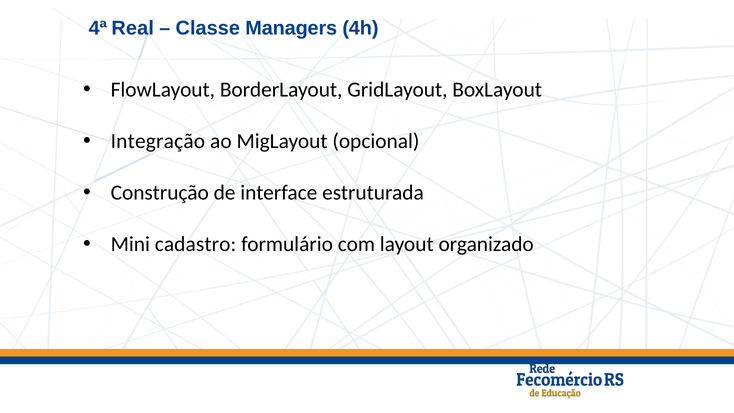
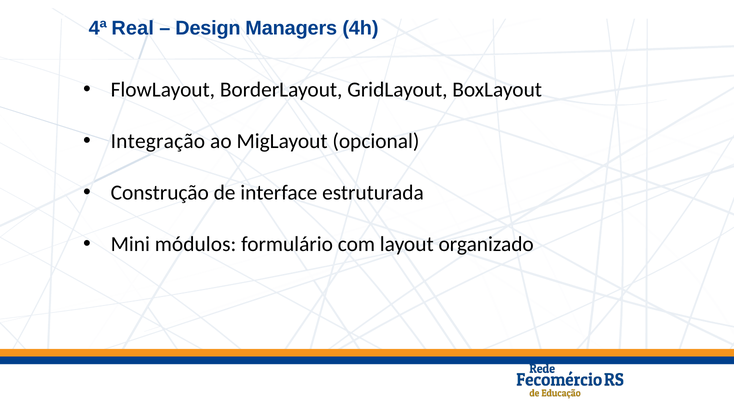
Classe: Classe -> Design
cadastro: cadastro -> módulos
